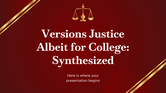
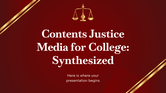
Versions: Versions -> Contents
Albeit: Albeit -> Media
